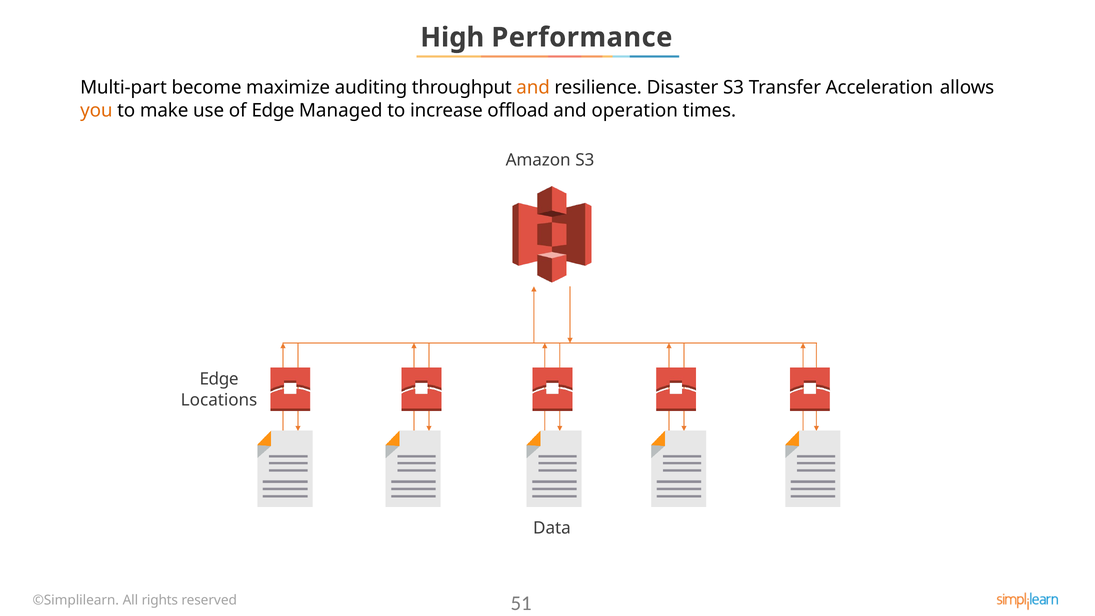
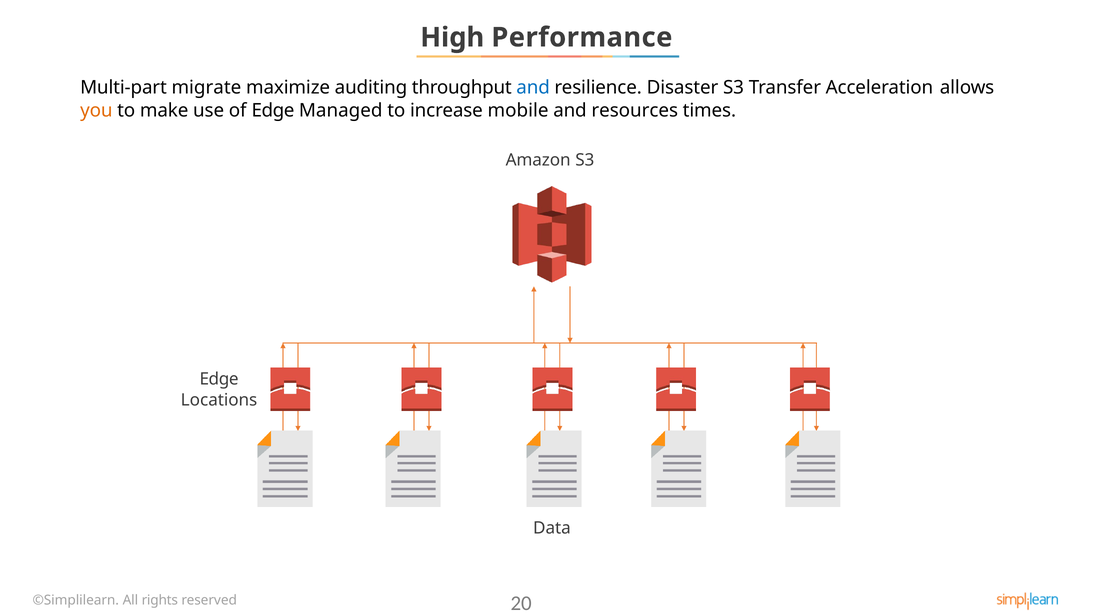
become: become -> migrate
and at (533, 88) colour: orange -> blue
offload: offload -> mobile
operation: operation -> resources
51: 51 -> 20
